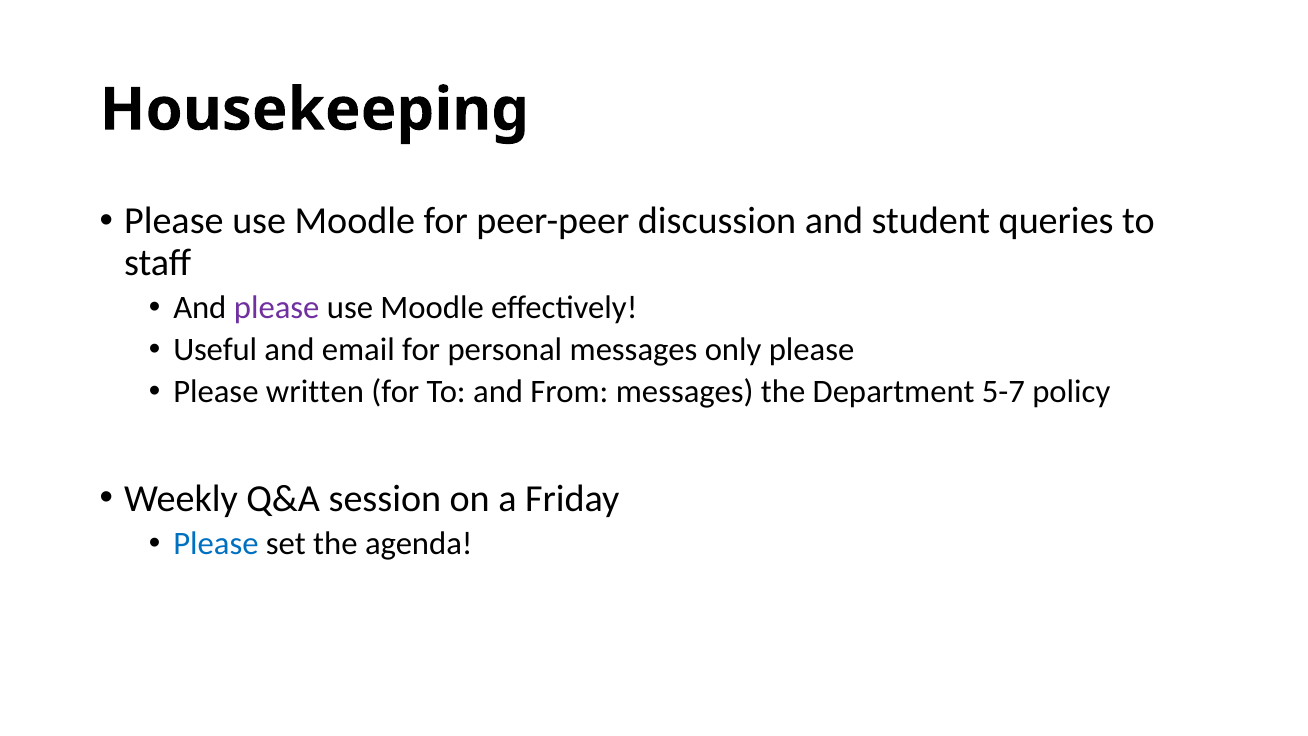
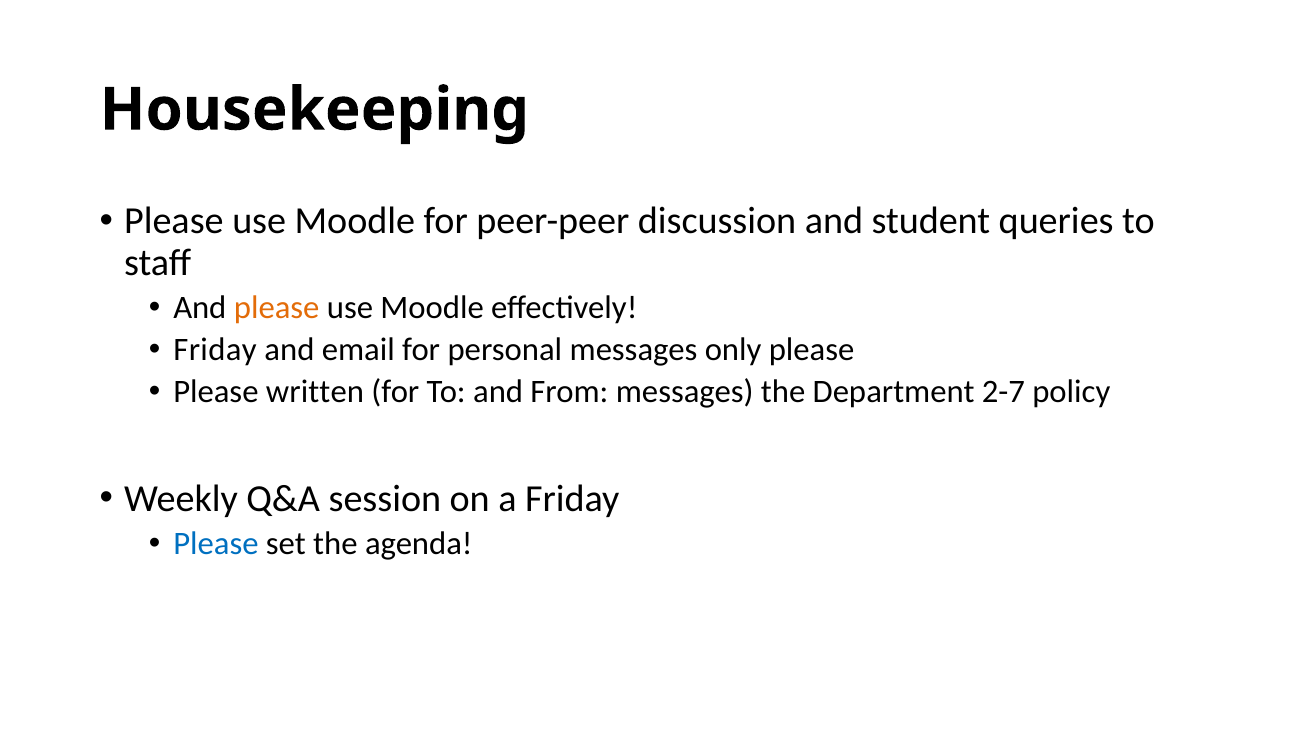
please at (277, 307) colour: purple -> orange
Useful at (215, 350): Useful -> Friday
5-7: 5-7 -> 2-7
